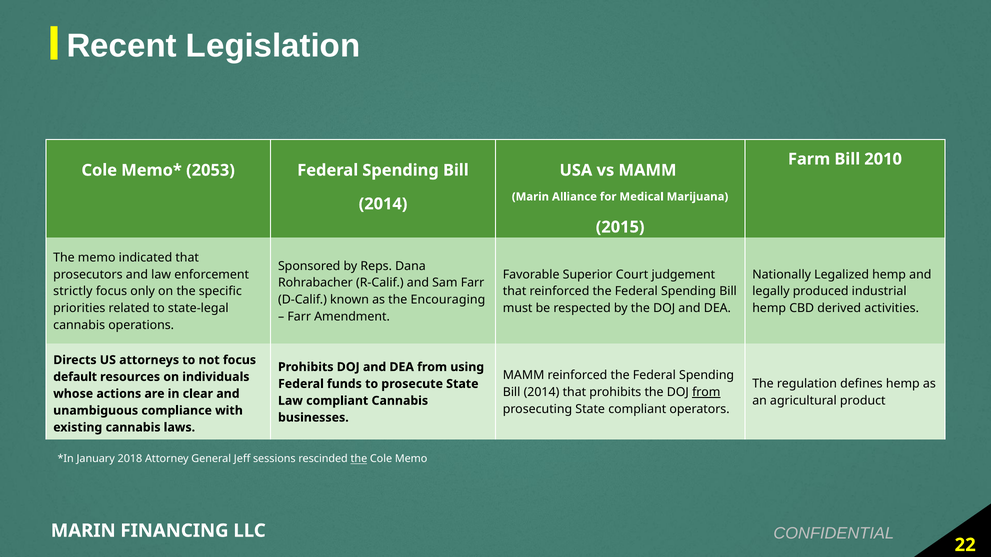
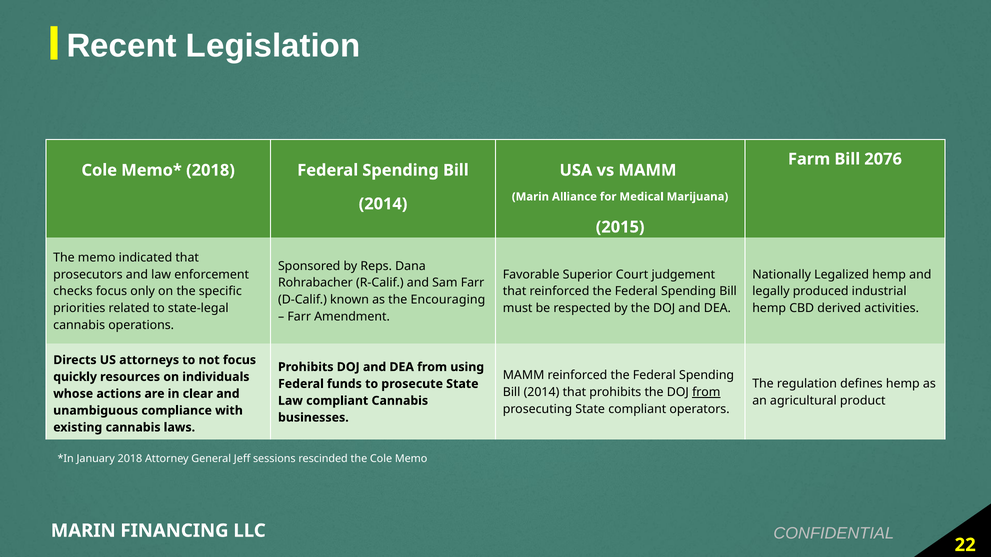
2010: 2010 -> 2076
2053 at (210, 170): 2053 -> 2018
strictly: strictly -> checks
default: default -> quickly
the at (359, 459) underline: present -> none
